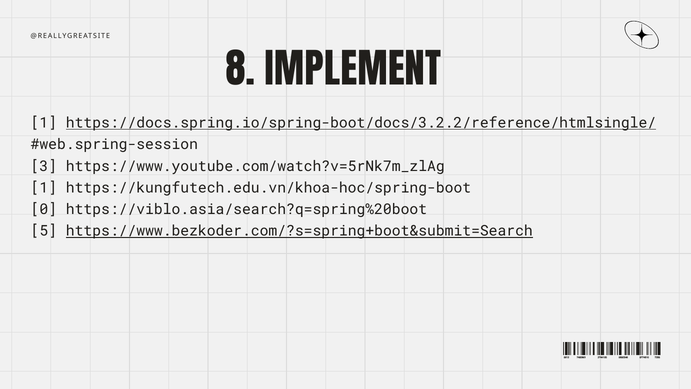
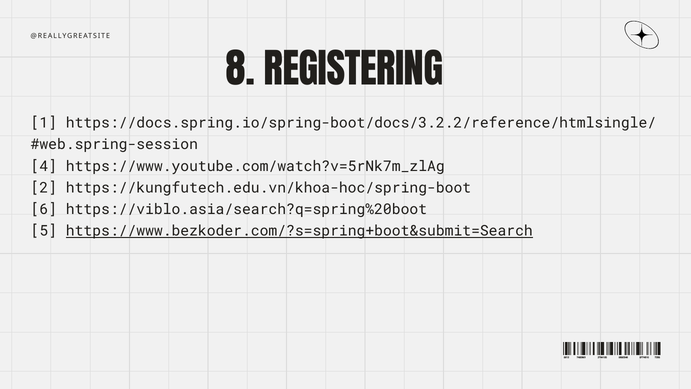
IMPLEMENT: IMPLEMENT -> REGISTERING
https://docs.spring.io/spring-boot/docs/3.2.2/reference/htmlsingle/ underline: present -> none
3: 3 -> 4
1 at (44, 188): 1 -> 2
0: 0 -> 6
